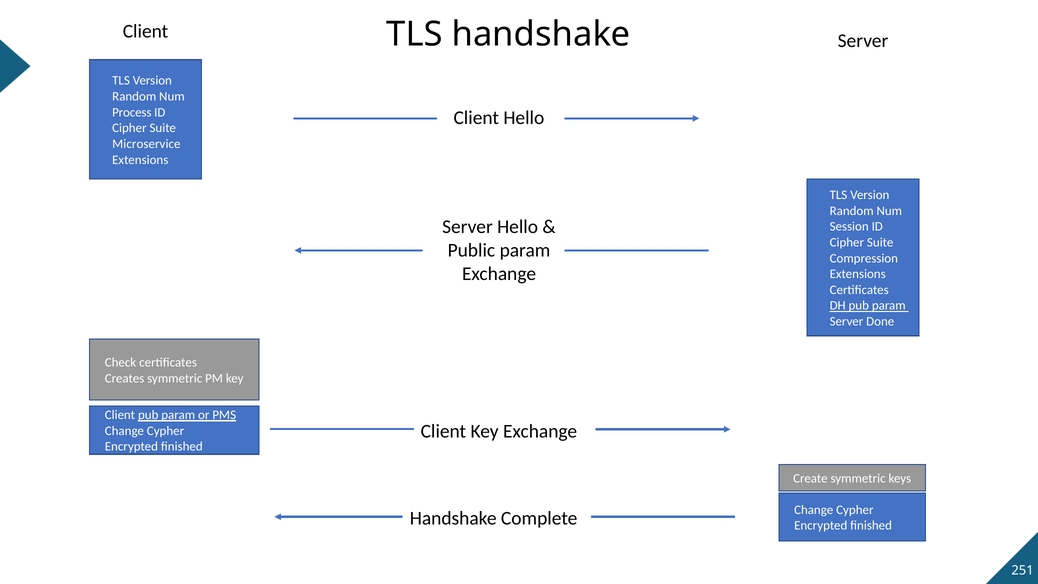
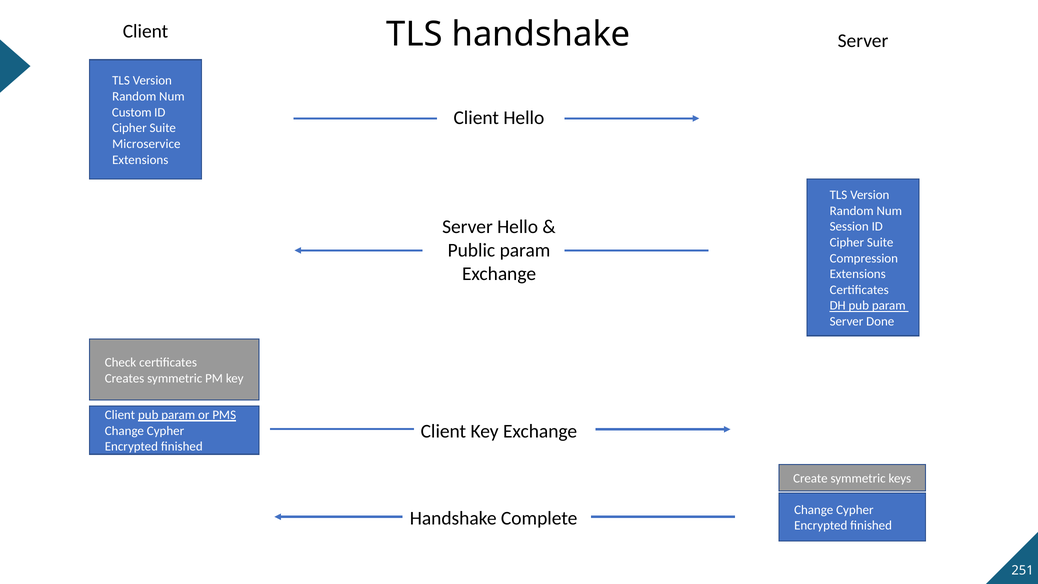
Process: Process -> Custom
